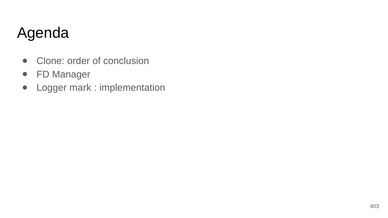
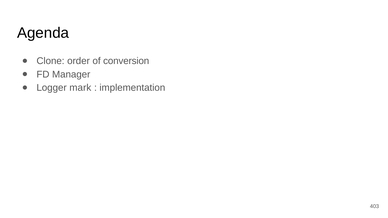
conclusion: conclusion -> conversion
